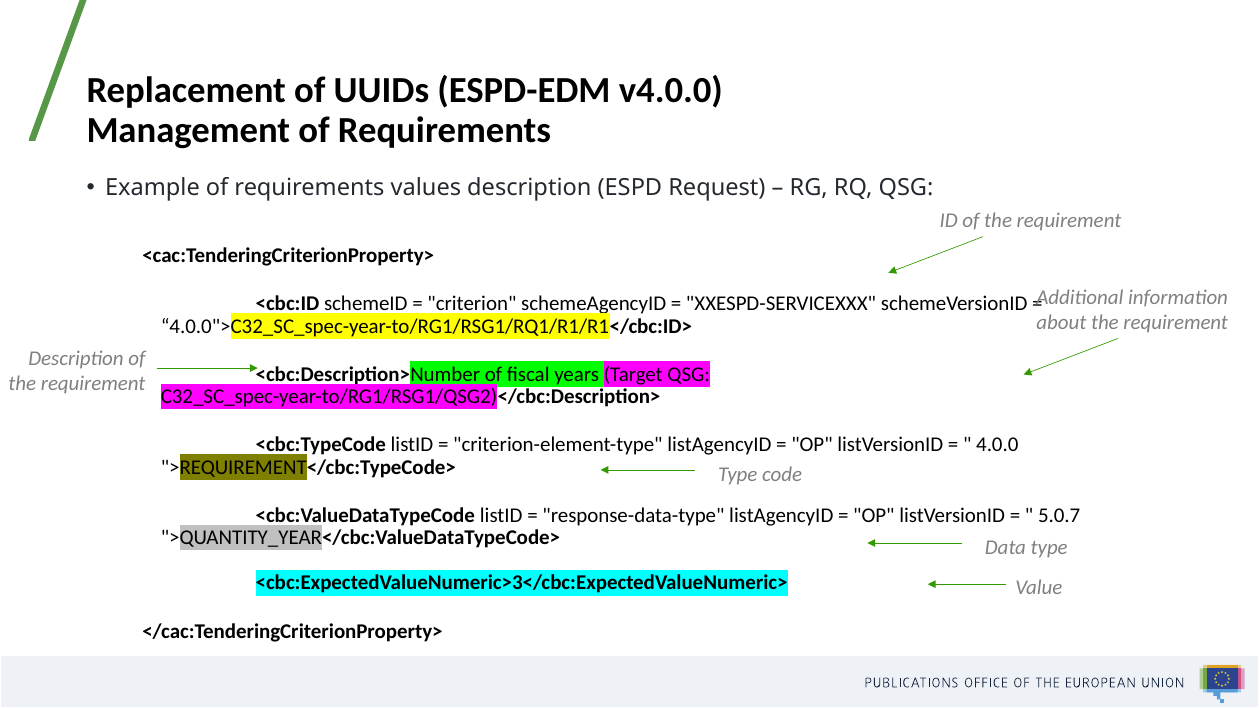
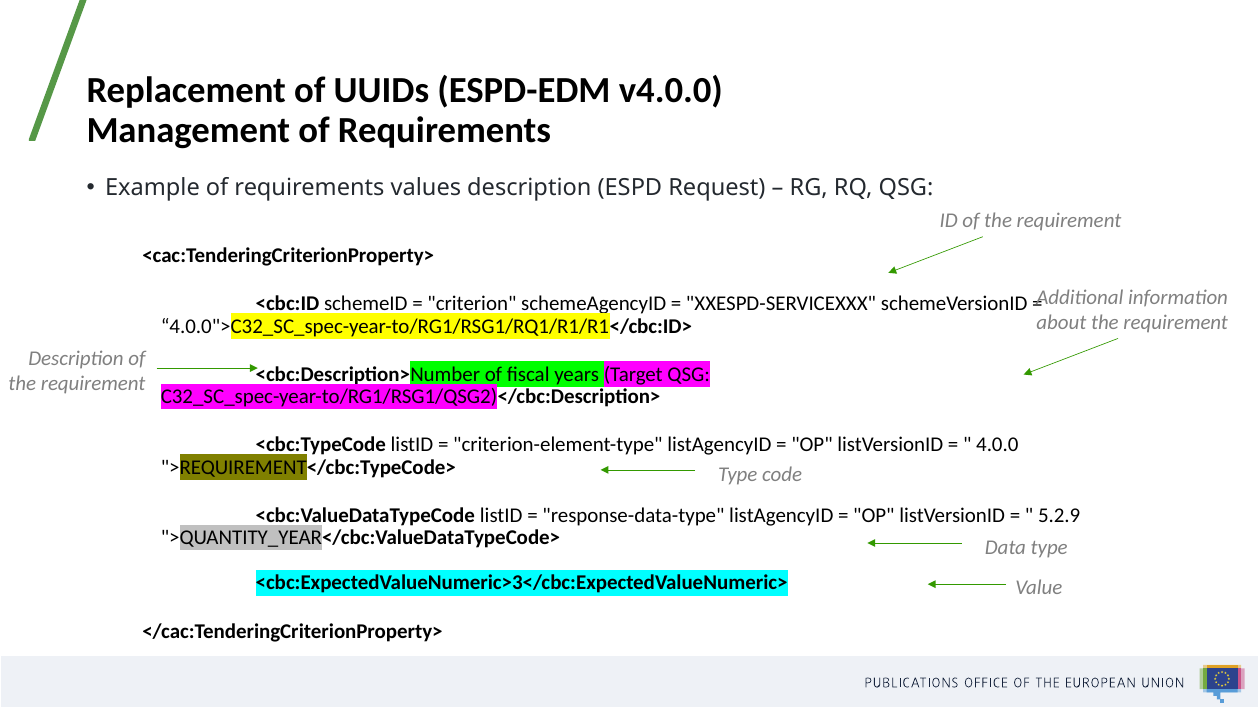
5.0.7: 5.0.7 -> 5.2.9
